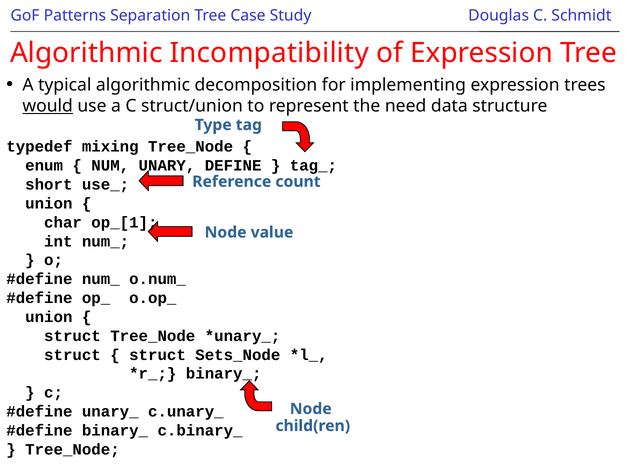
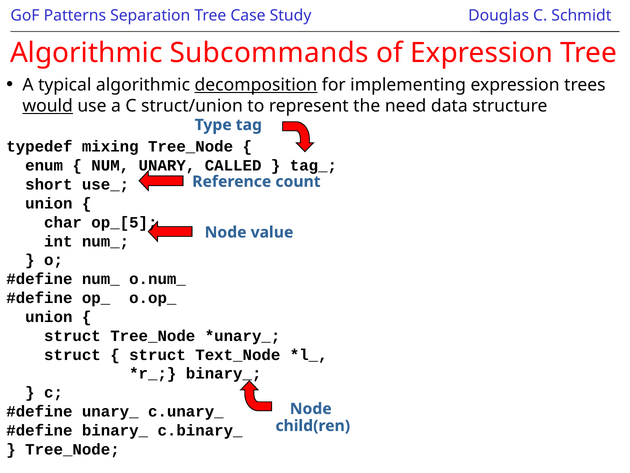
Incompatibility: Incompatibility -> Subcommands
decomposition underline: none -> present
DEFINE: DEFINE -> CALLED
op_[1: op_[1 -> op_[5
Sets_Node: Sets_Node -> Text_Node
